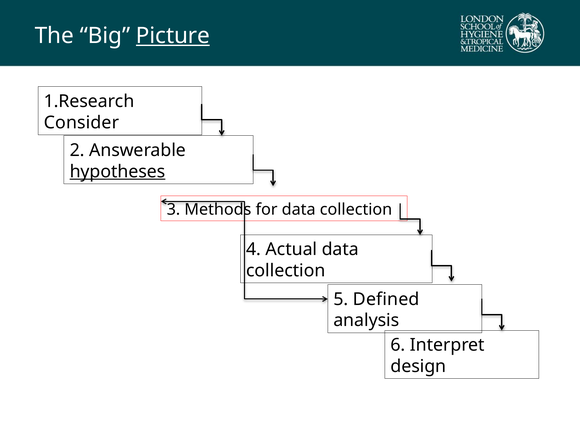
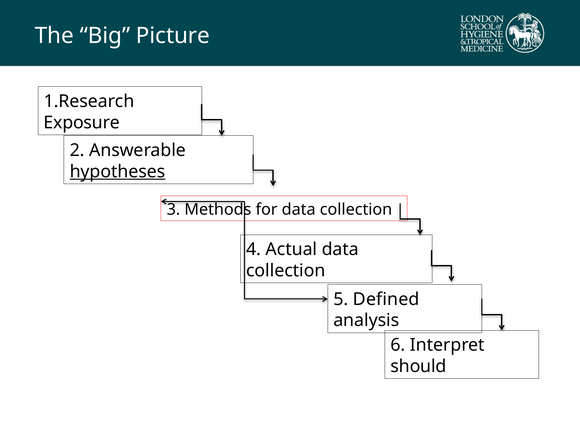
Picture underline: present -> none
Consider: Consider -> Exposure
design: design -> should
